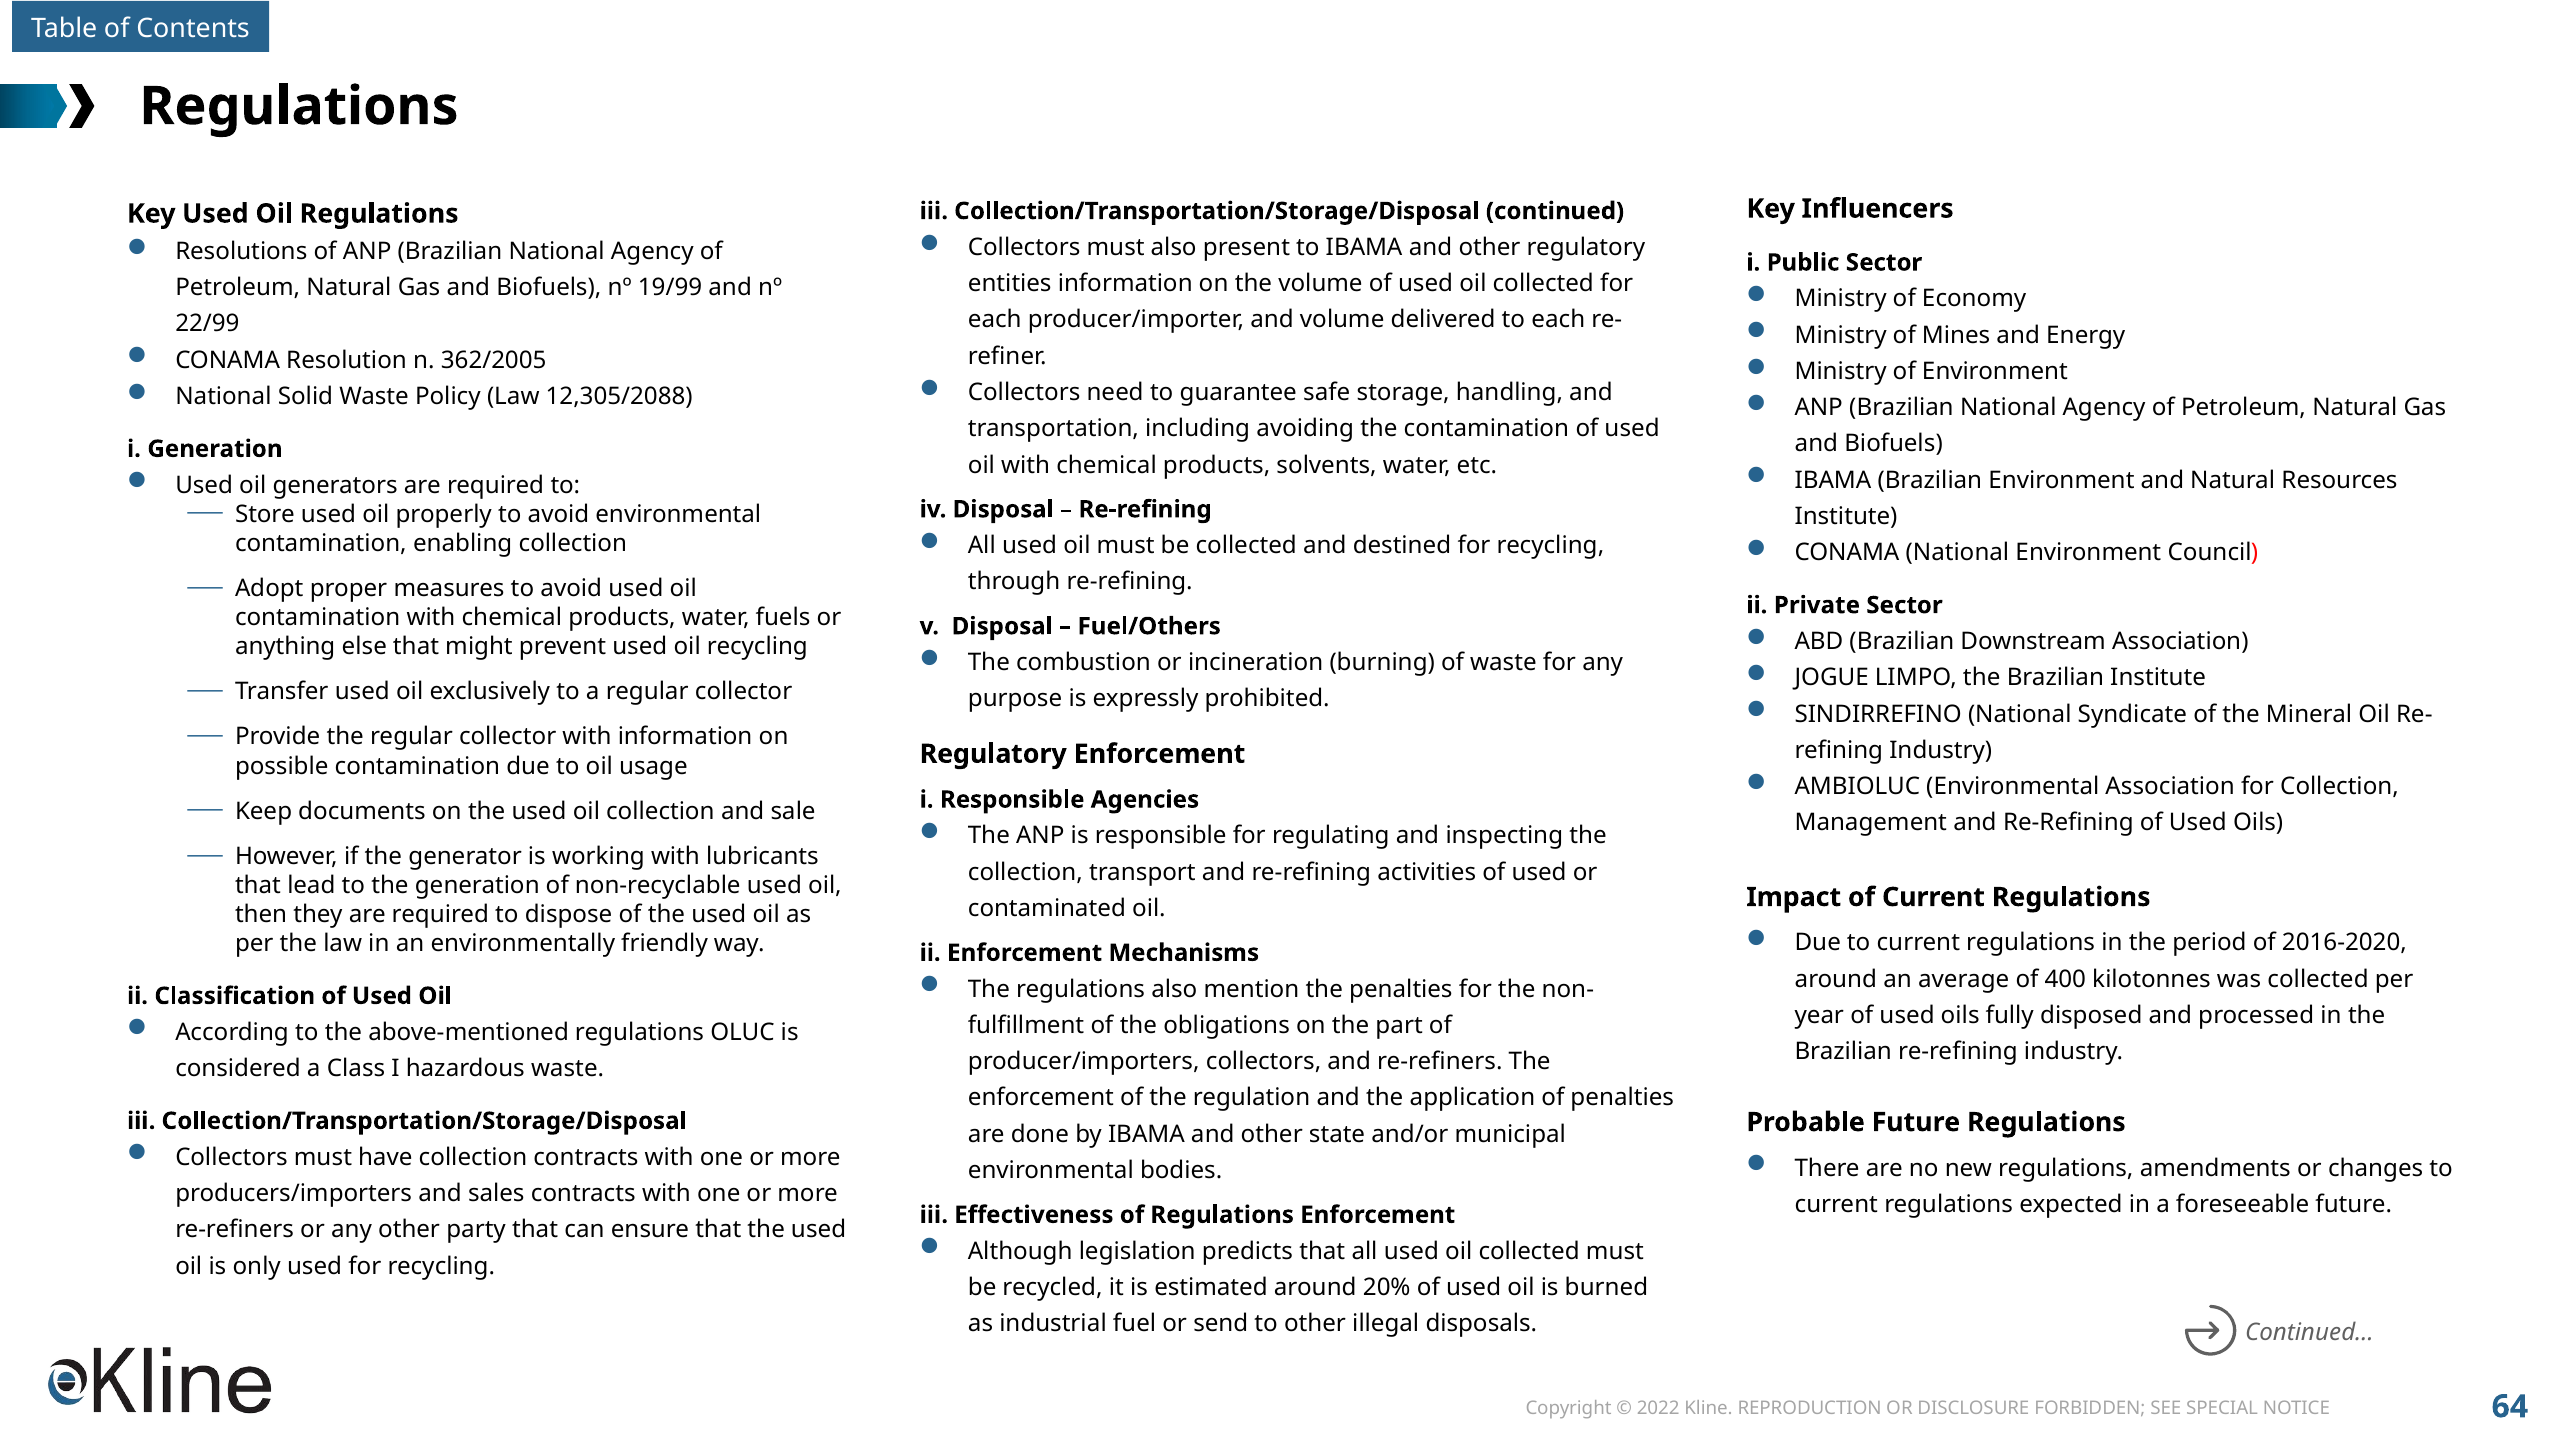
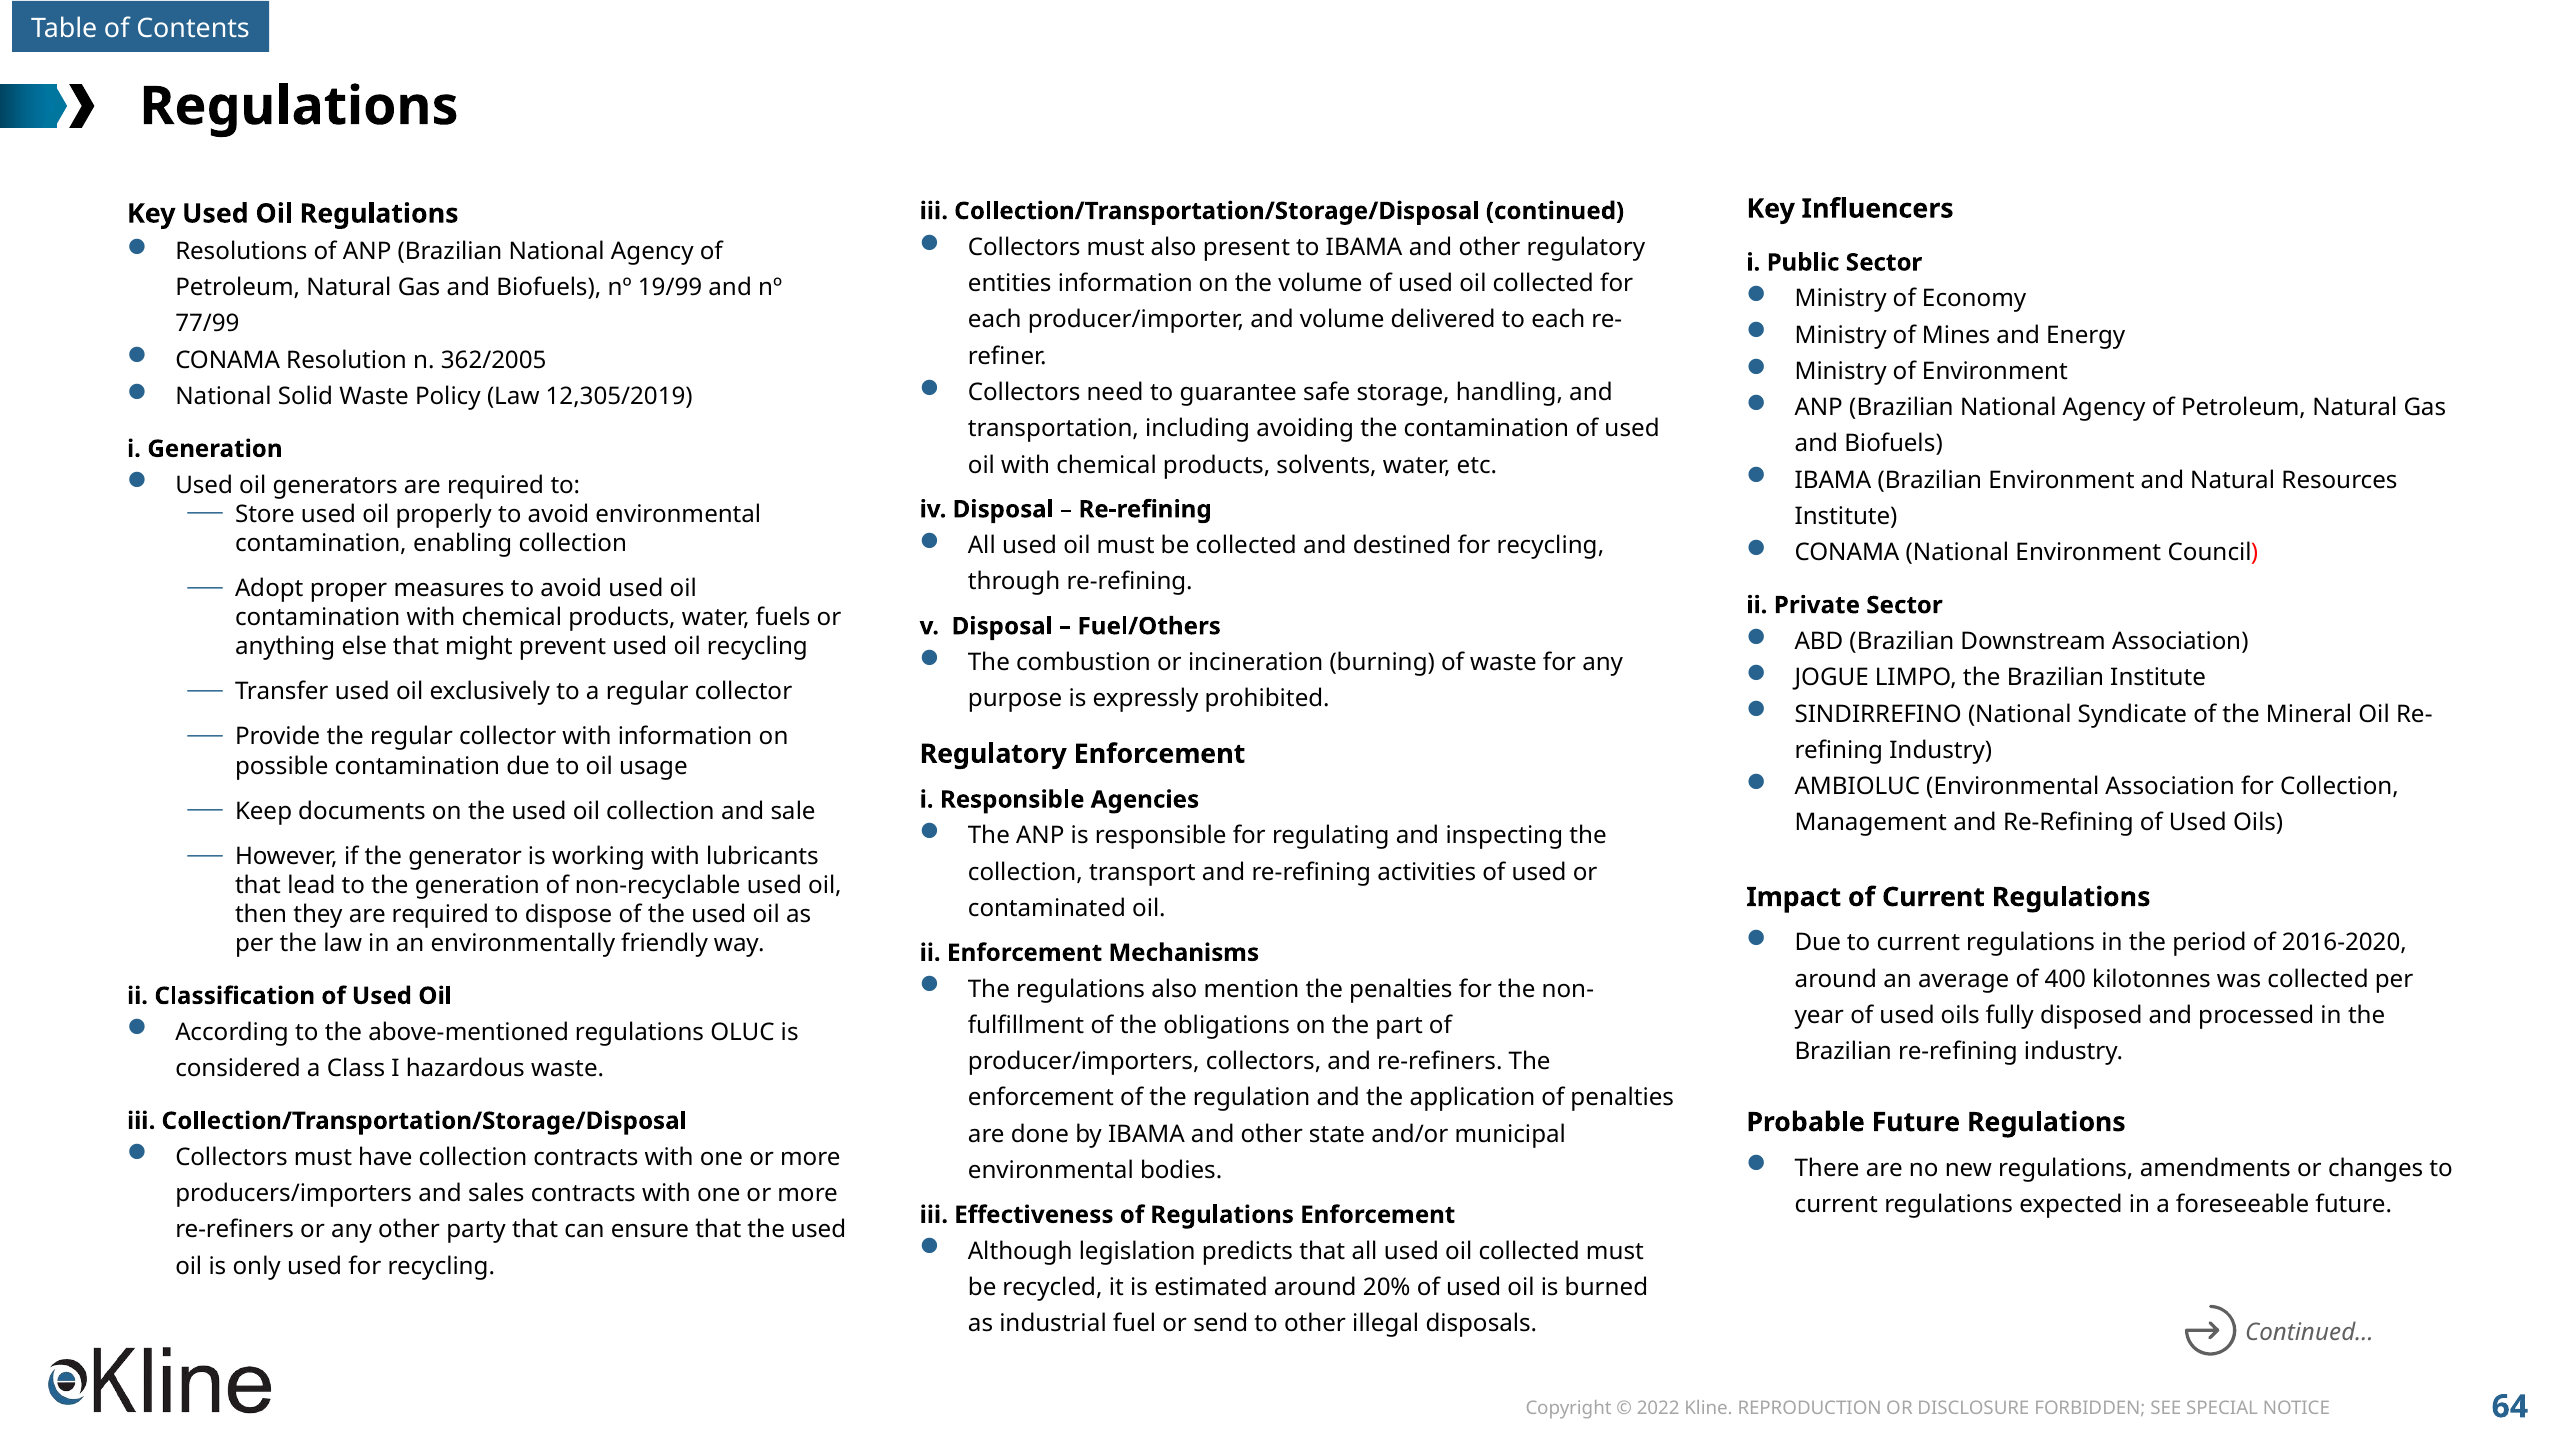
22/99: 22/99 -> 77/99
12,305/2088: 12,305/2088 -> 12,305/2019
